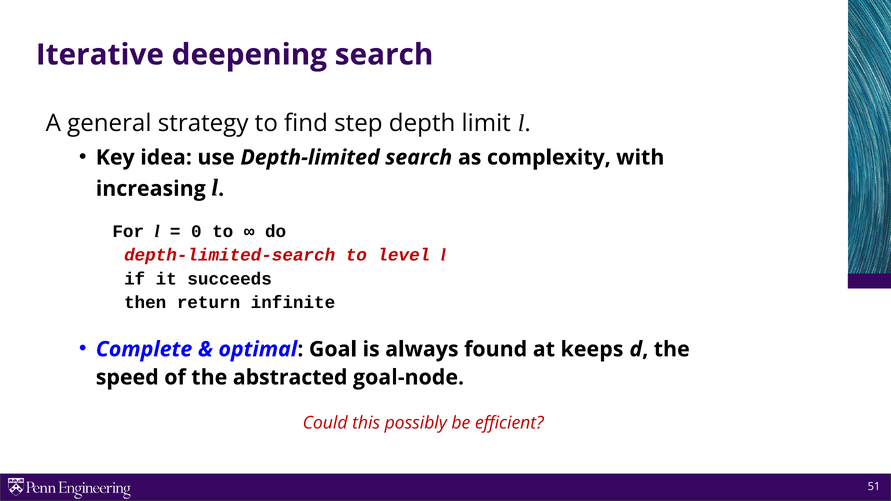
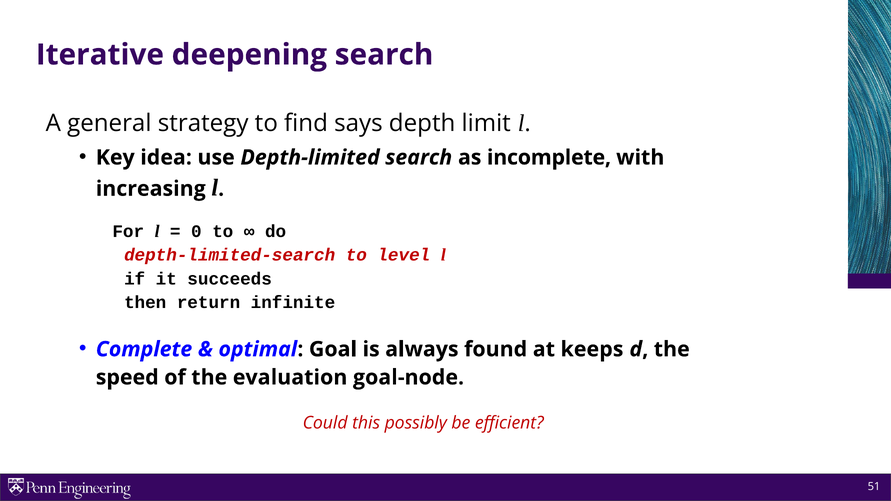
step: step -> says
complexity: complexity -> incomplete
abstracted: abstracted -> evaluation
